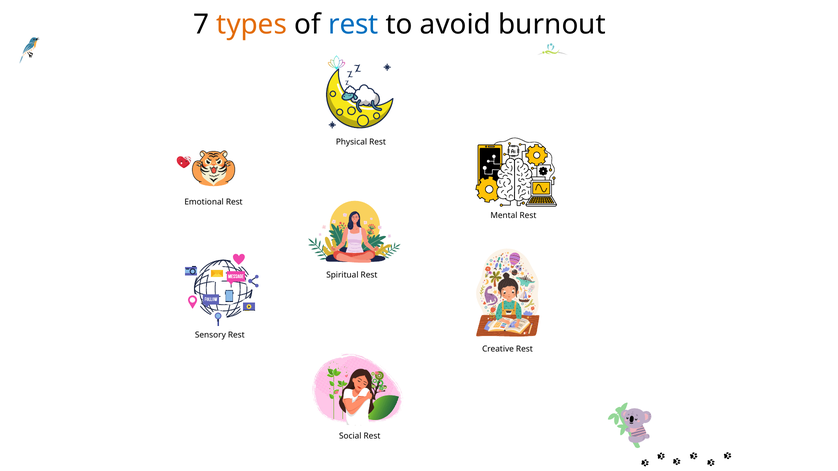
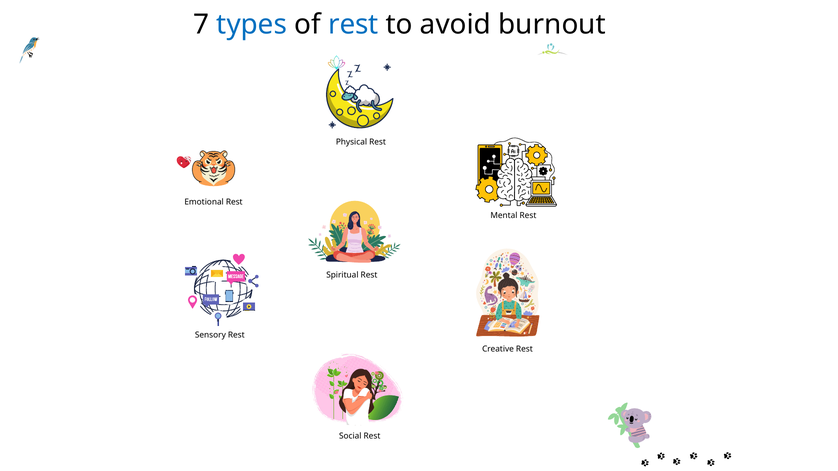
types colour: orange -> blue
